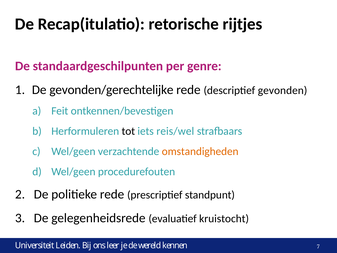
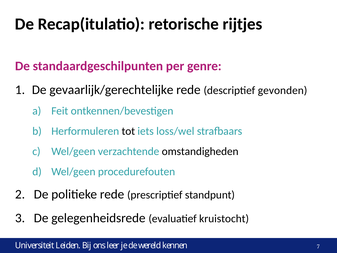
gevonden/gerechtelijke: gevonden/gerechtelijke -> gevaarlijk/gerechtelijke
reis/wel: reis/wel -> loss/wel
omstandigheden colour: orange -> black
